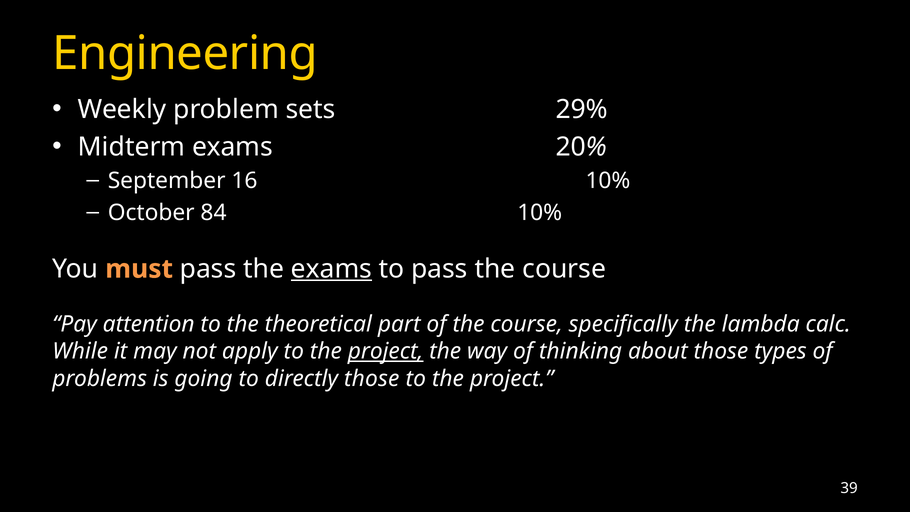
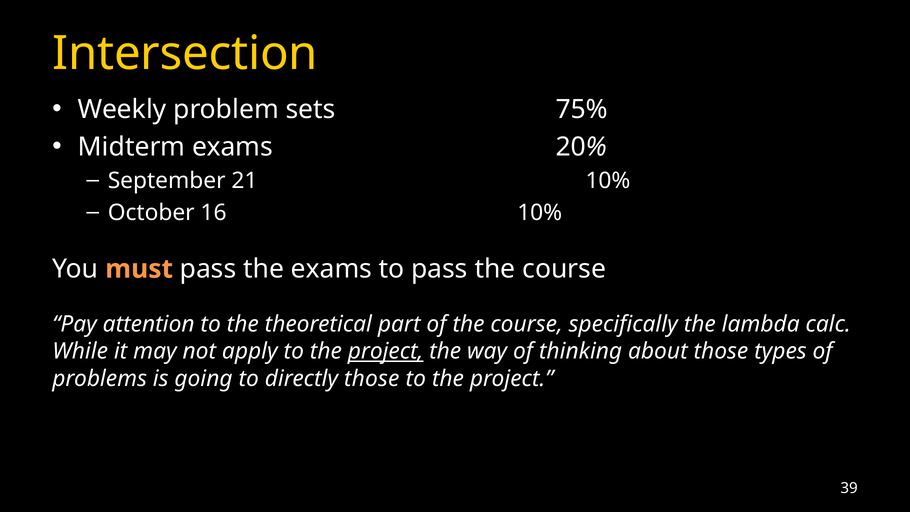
Engineering: Engineering -> Intersection
29%: 29% -> 75%
16: 16 -> 21
84: 84 -> 16
exams at (331, 269) underline: present -> none
